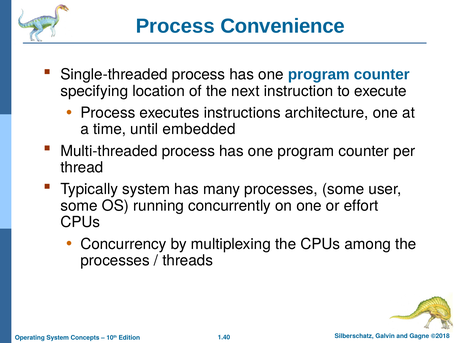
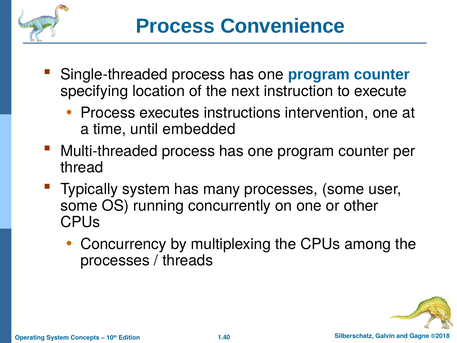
architecture: architecture -> intervention
effort: effort -> other
